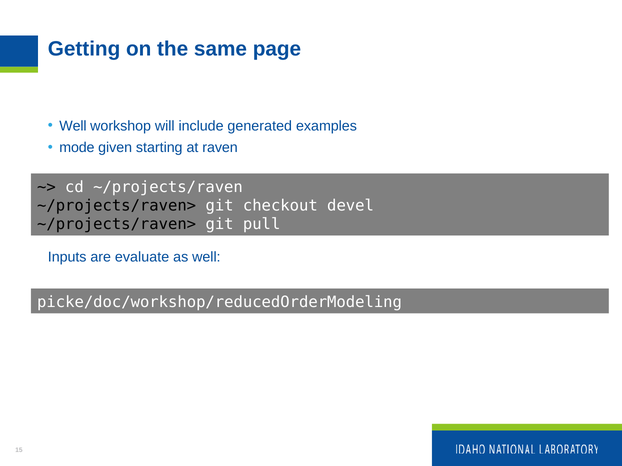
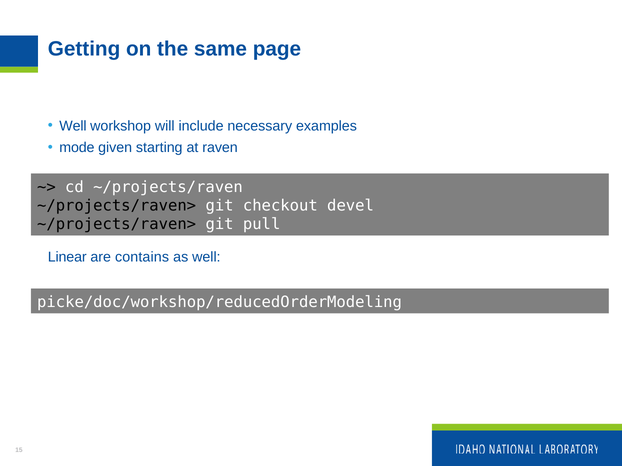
generated: generated -> necessary
Inputs: Inputs -> Linear
evaluate: evaluate -> contains
